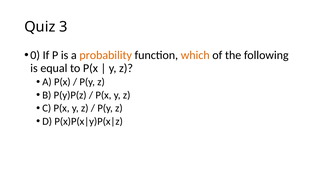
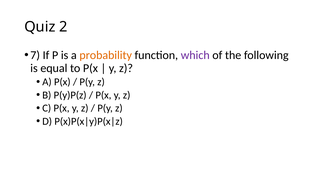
3: 3 -> 2
0: 0 -> 7
which colour: orange -> purple
